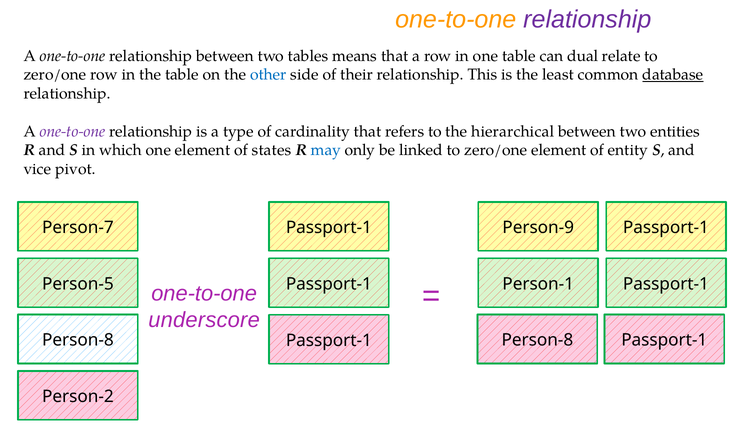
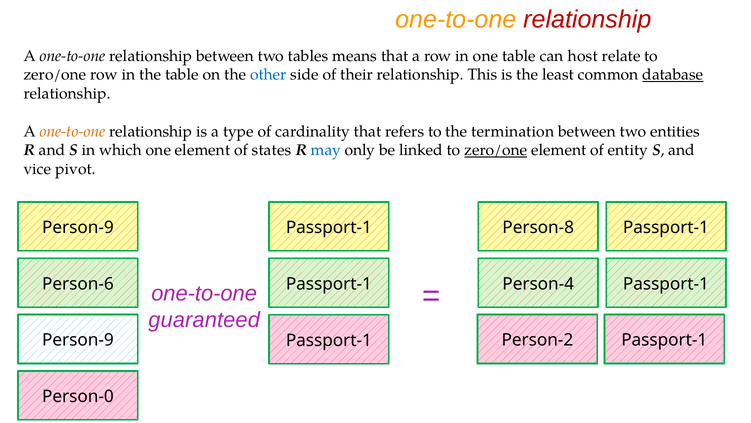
relationship at (587, 20) colour: purple -> red
dual: dual -> host
one-to-one at (73, 131) colour: purple -> orange
hierarchical: hierarchical -> termination
zero/one at (496, 150) underline: none -> present
Person-7 at (78, 227): Person-7 -> Person-9
Person-9: Person-9 -> Person-8
Person-5: Person-5 -> Person-6
Person-1: Person-1 -> Person-4
underscore: underscore -> guaranteed
Person-8 at (78, 340): Person-8 -> Person-9
Person-8 at (537, 340): Person-8 -> Person-2
Person-2: Person-2 -> Person-0
